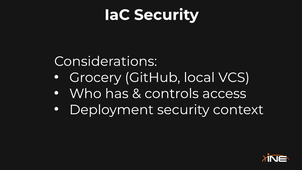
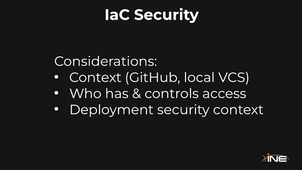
Grocery at (95, 77): Grocery -> Context
